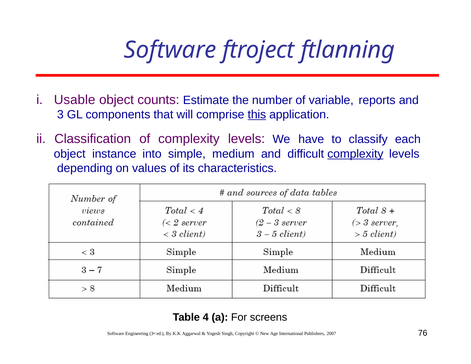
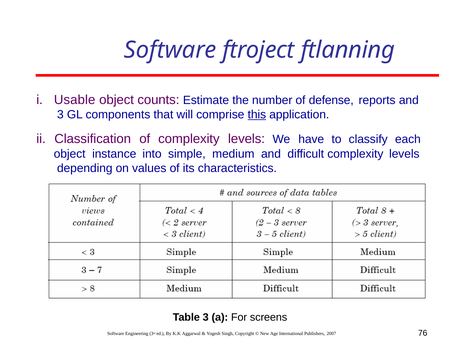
variable: variable -> defense
complexity at (355, 154) underline: present -> none
Table 4: 4 -> 3
